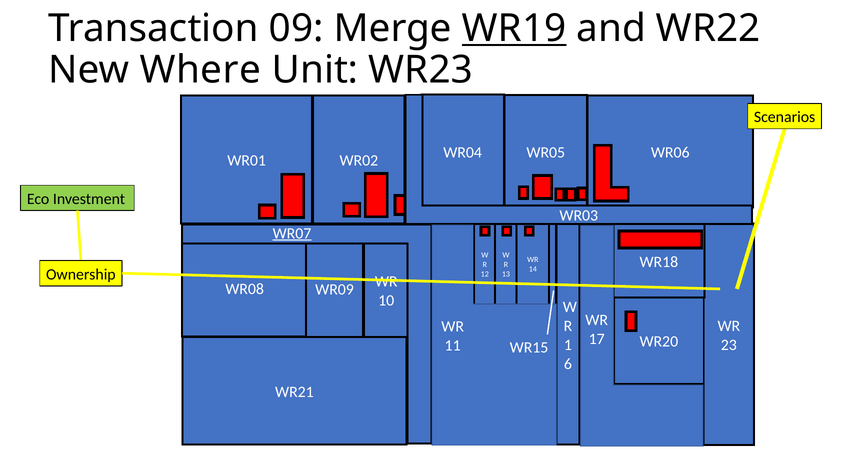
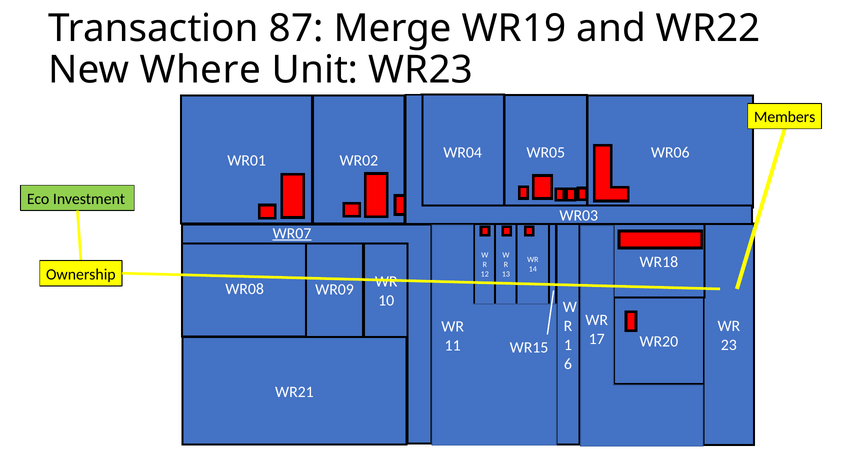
Transaction 09: 09 -> 87
WR19 at (514, 28) underline: present -> none
Scenarios: Scenarios -> Members
